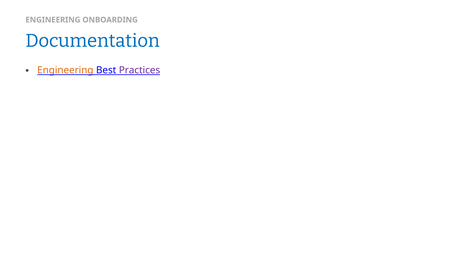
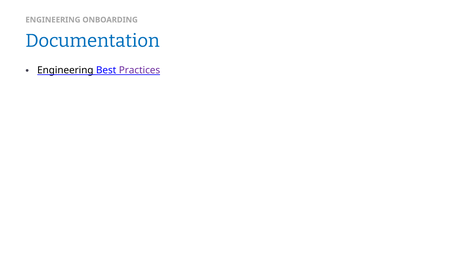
Engineering at (65, 70) colour: orange -> black
